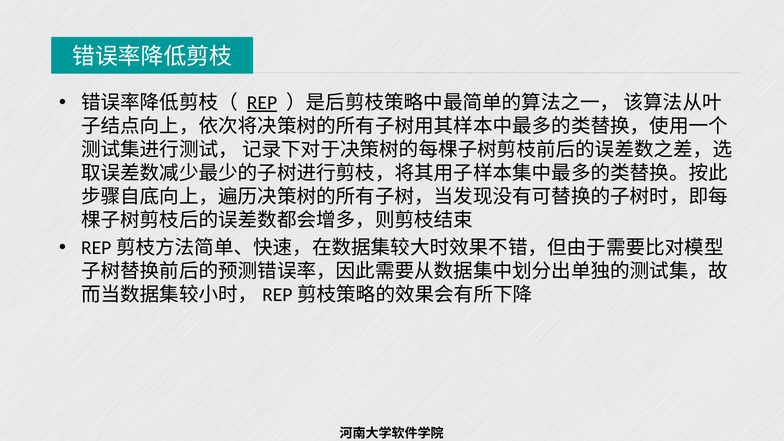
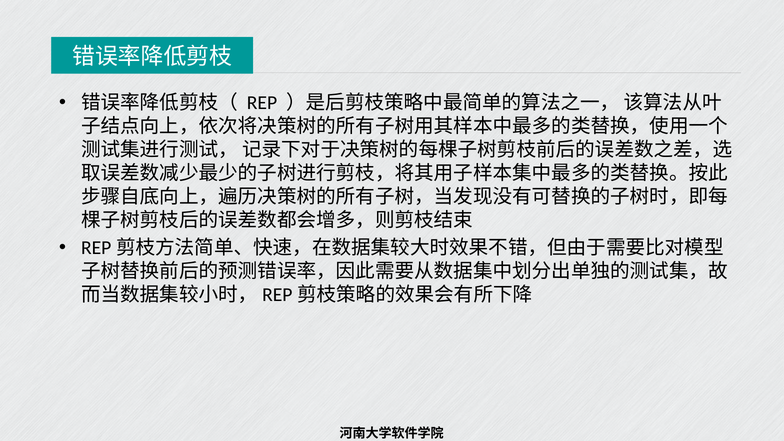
REP underline: present -> none
